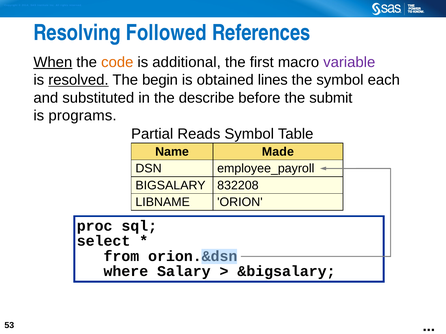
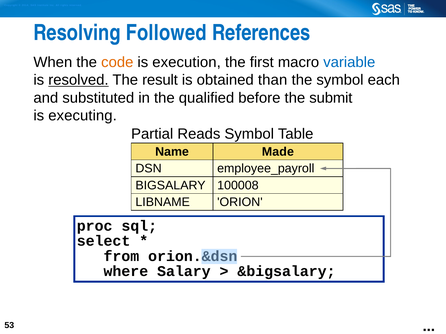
When underline: present -> none
additional: additional -> execution
variable colour: purple -> blue
begin: begin -> result
lines: lines -> than
describe: describe -> qualified
programs: programs -> executing
832208: 832208 -> 100008
